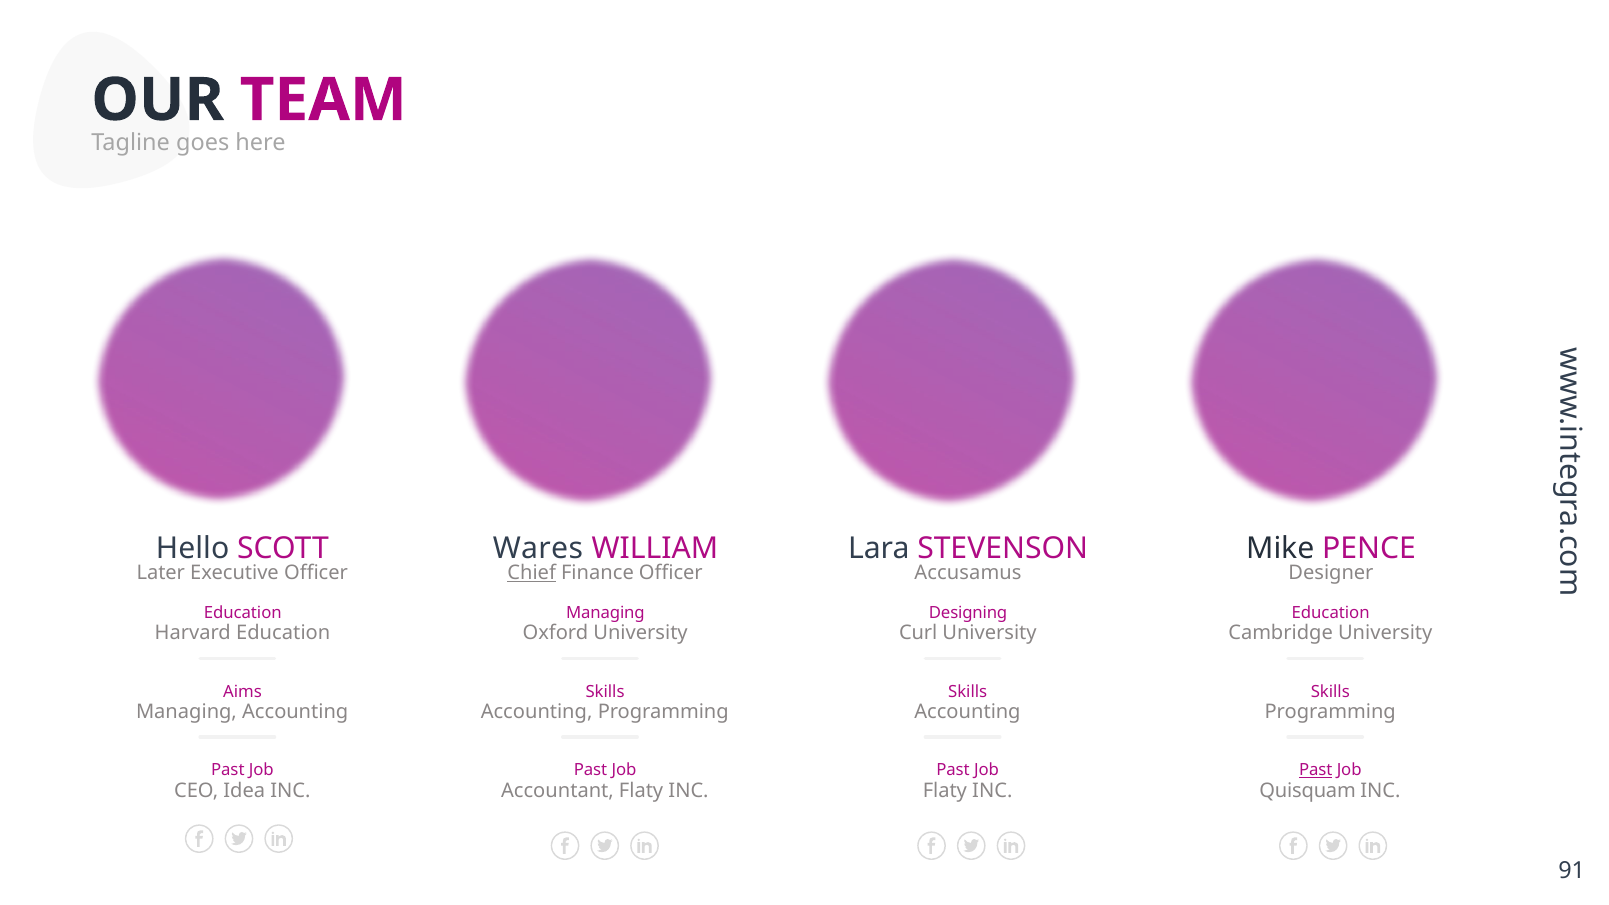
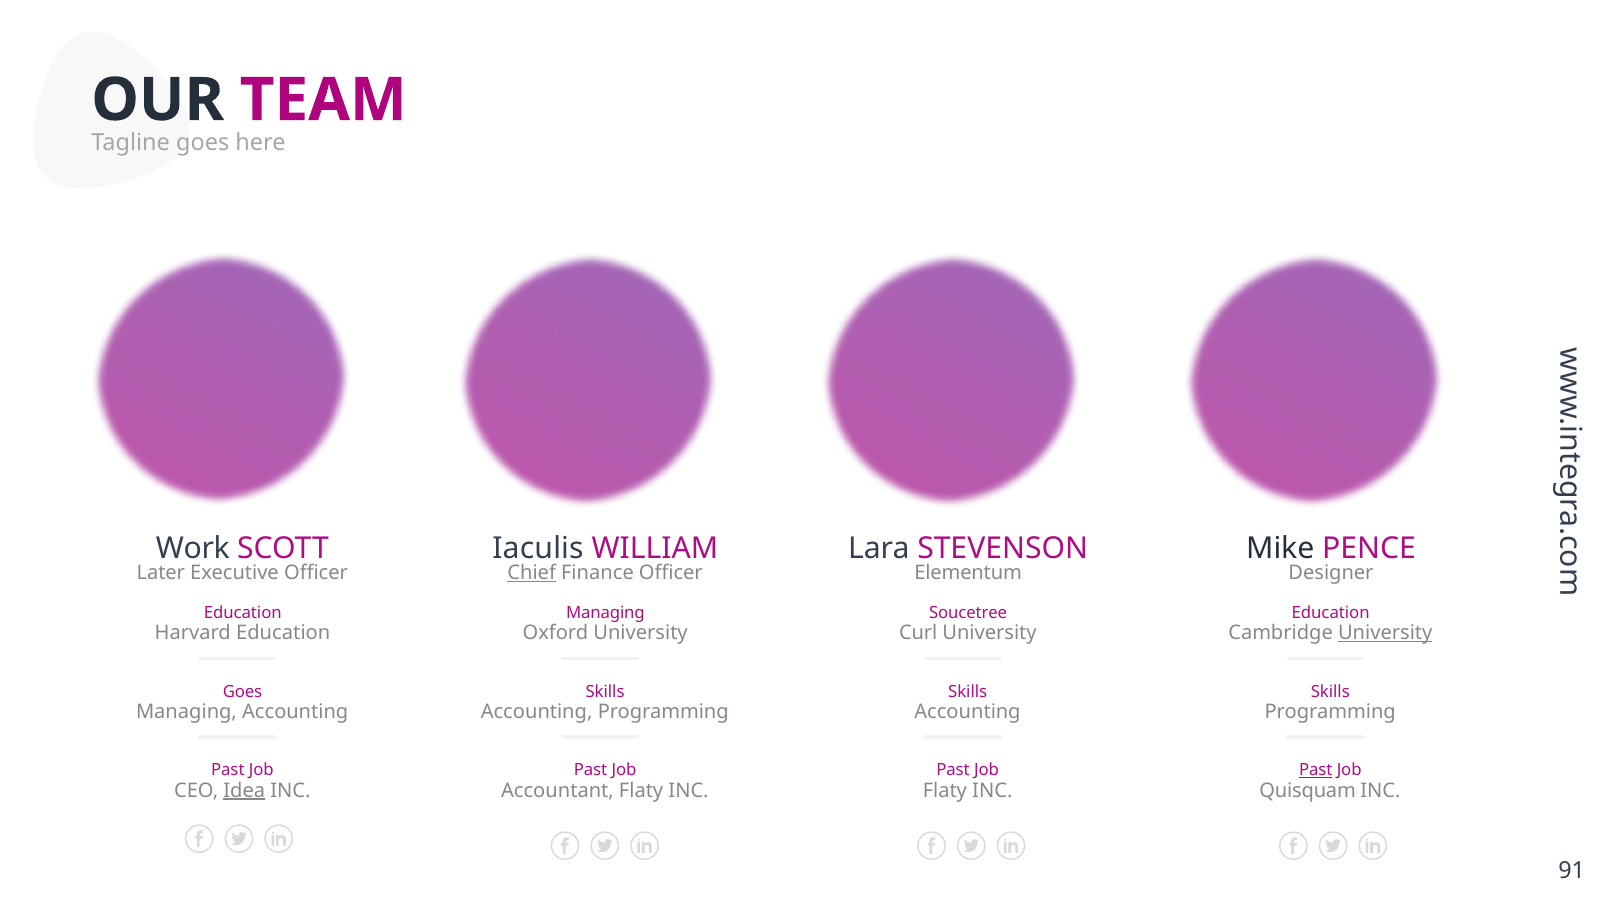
Hello: Hello -> Work
Wares: Wares -> Iaculis
Accusamus: Accusamus -> Elementum
Designing: Designing -> Soucetree
University at (1385, 633) underline: none -> present
Aims at (242, 692): Aims -> Goes
Idea underline: none -> present
